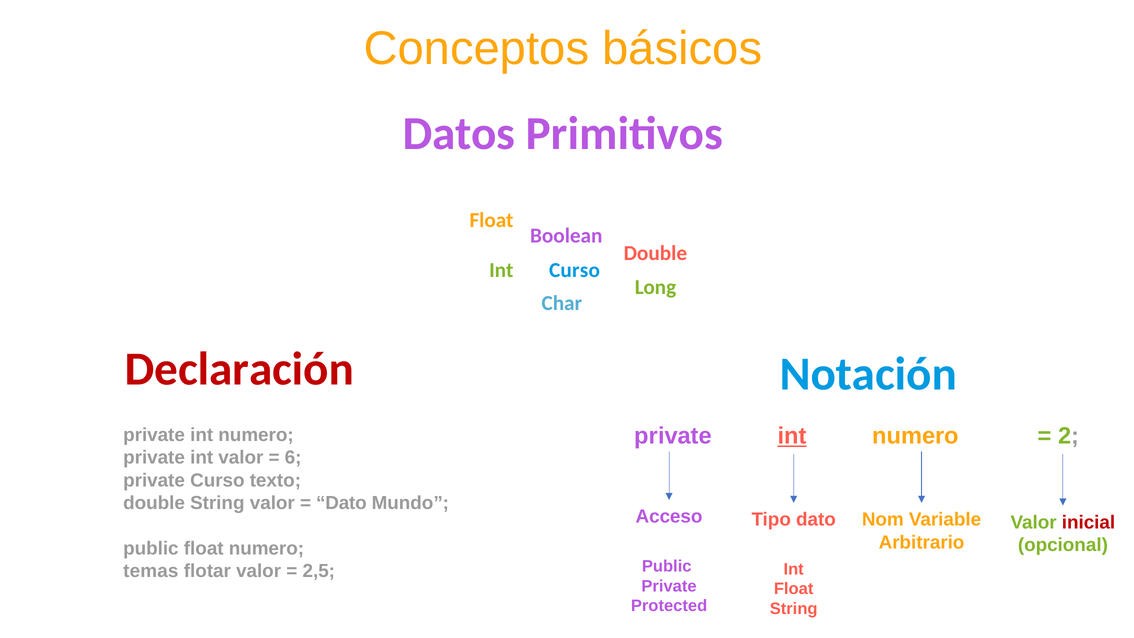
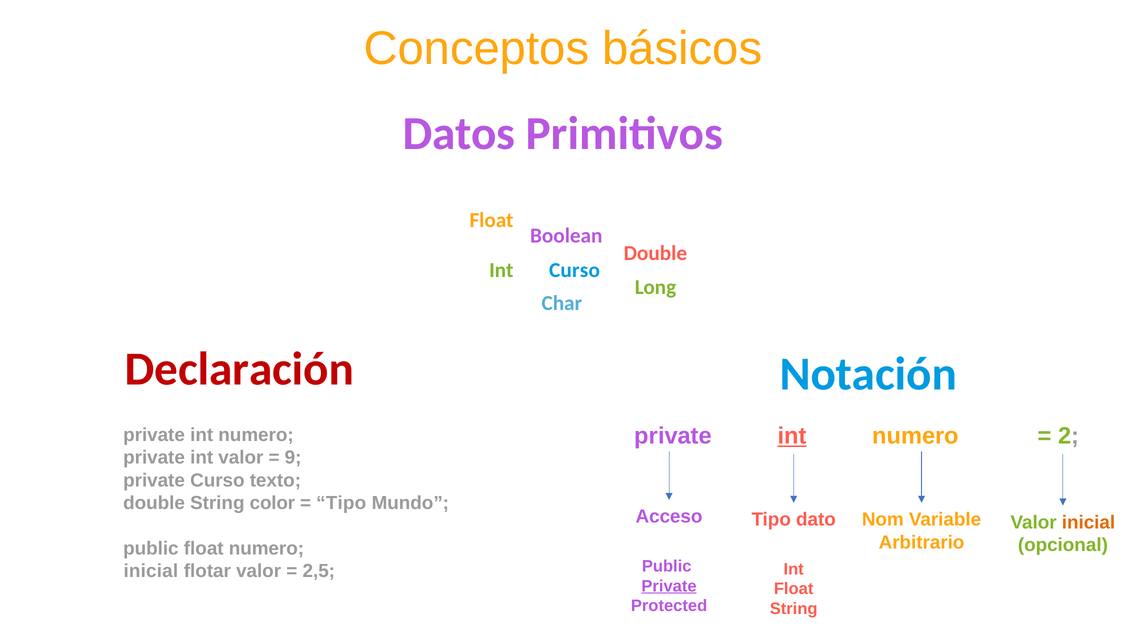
6: 6 -> 9
String valor: valor -> color
Dato at (341, 503): Dato -> Tipo
inicial at (1089, 522) colour: red -> orange
temas at (151, 571): temas -> inicial
Private at (669, 586) underline: none -> present
